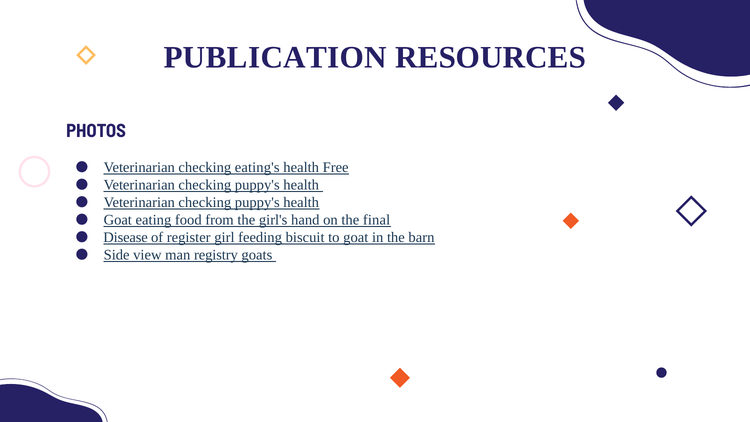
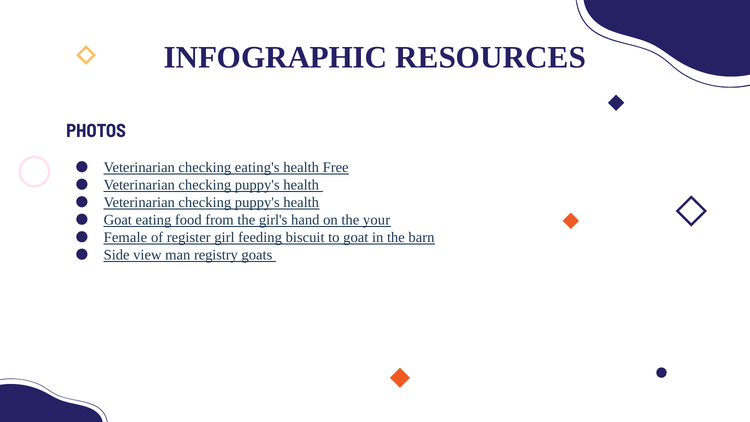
PUBLICATION: PUBLICATION -> INFOGRAPHIC
final: final -> your
Disease: Disease -> Female
